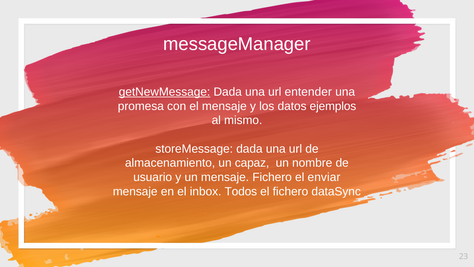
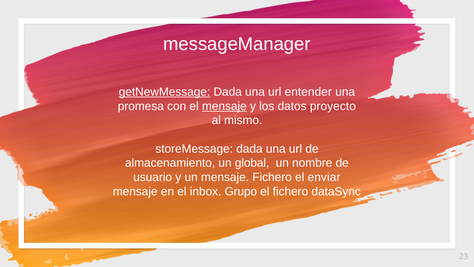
mensaje at (224, 106) underline: none -> present
ejemplos: ejemplos -> proyecto
capaz: capaz -> global
Todos: Todos -> Grupo
